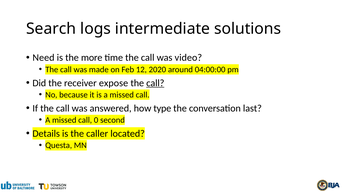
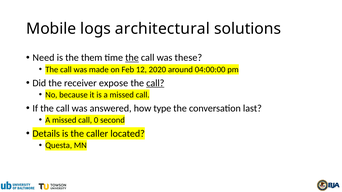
Search: Search -> Mobile
intermediate: intermediate -> architectural
more: more -> them
the at (132, 58) underline: none -> present
video: video -> these
